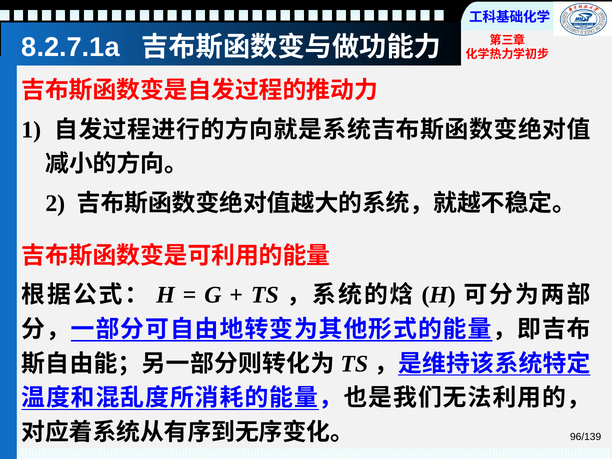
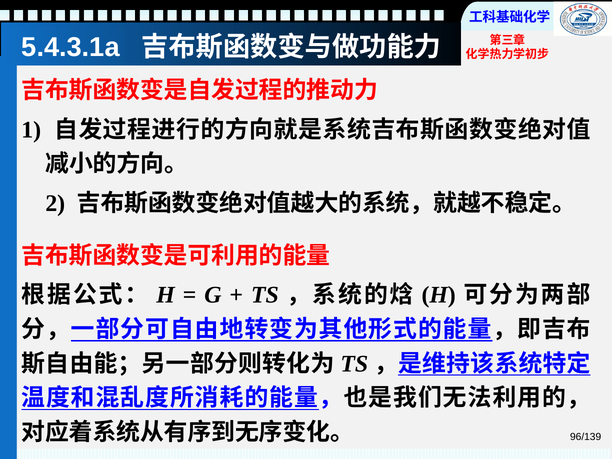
8.2.7.1a: 8.2.7.1a -> 5.4.3.1a
